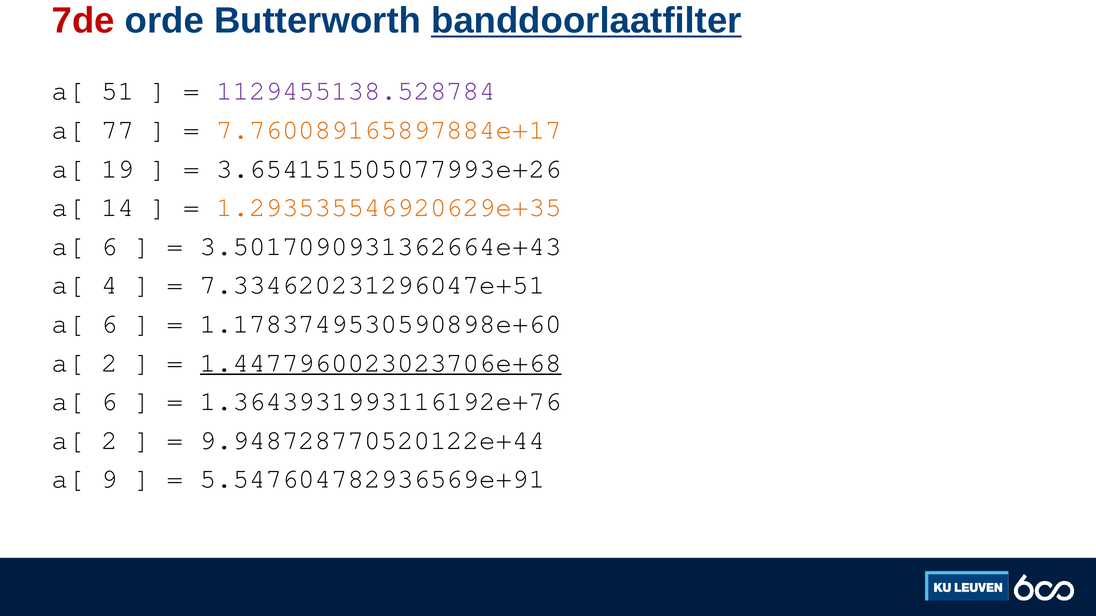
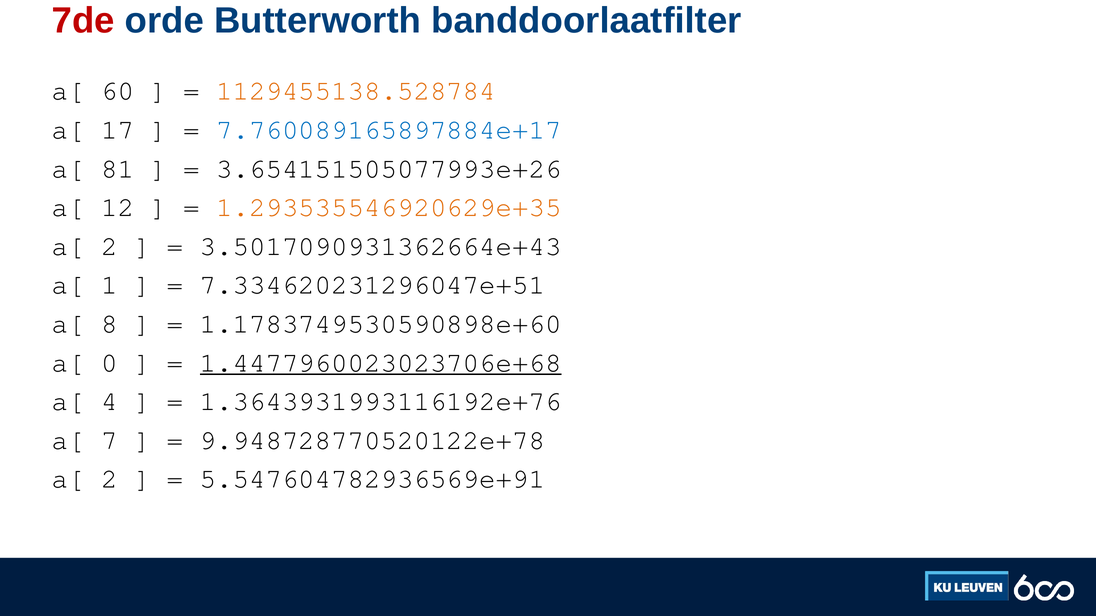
banddoorlaatfilter underline: present -> none
51: 51 -> 60
1129455138.528784 colour: purple -> orange
77: 77 -> 17
7.760089165897884e+17 colour: orange -> blue
19: 19 -> 81
14: 14 -> 12
6 at (109, 246): 6 -> 2
4: 4 -> 1
6 at (109, 324): 6 -> 8
2 at (109, 363): 2 -> 0
6 at (109, 402): 6 -> 4
2 at (109, 440): 2 -> 7
9.948728770520122e+44: 9.948728770520122e+44 -> 9.948728770520122e+78
9 at (109, 479): 9 -> 2
